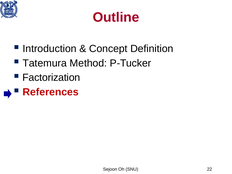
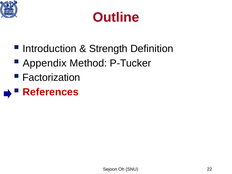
Concept: Concept -> Strength
Tatemura: Tatemura -> Appendix
